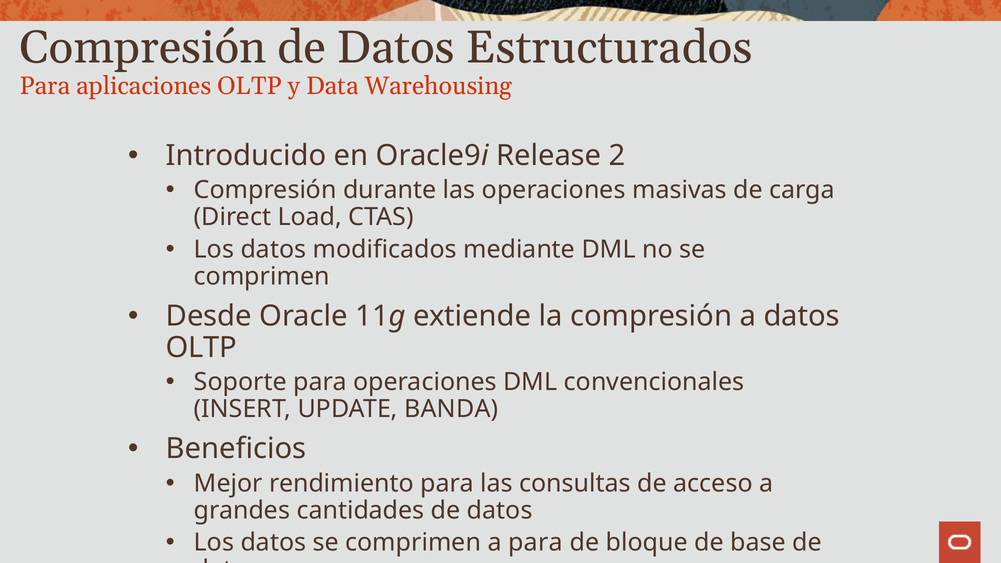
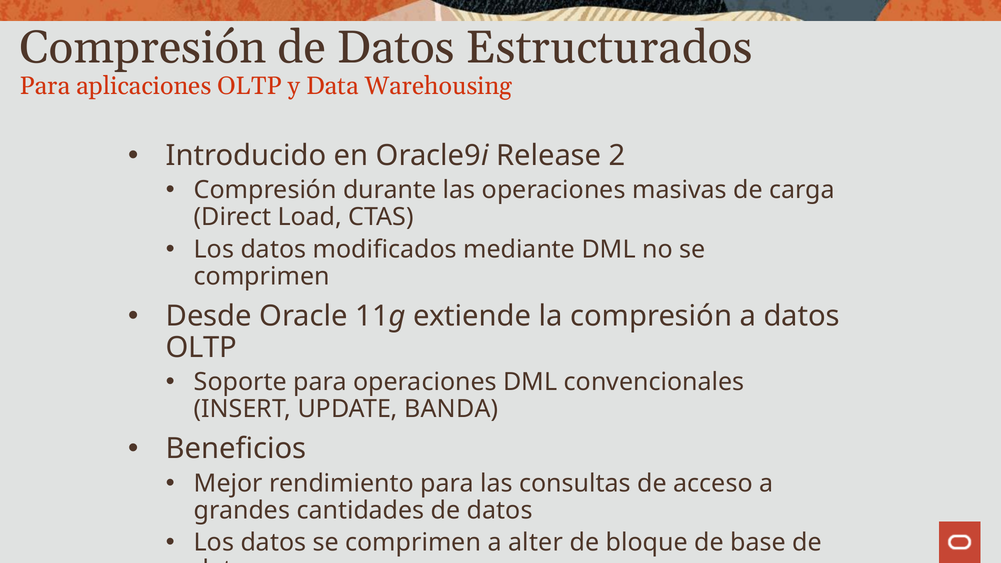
a para: para -> alter
